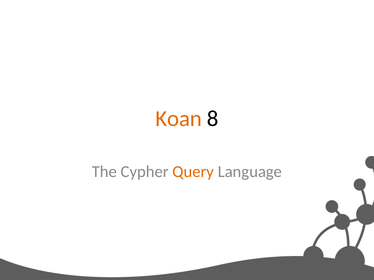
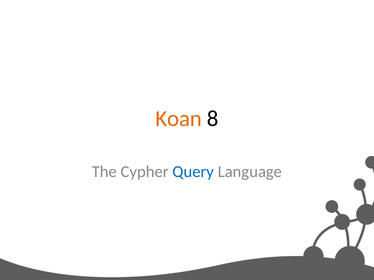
Query colour: orange -> blue
